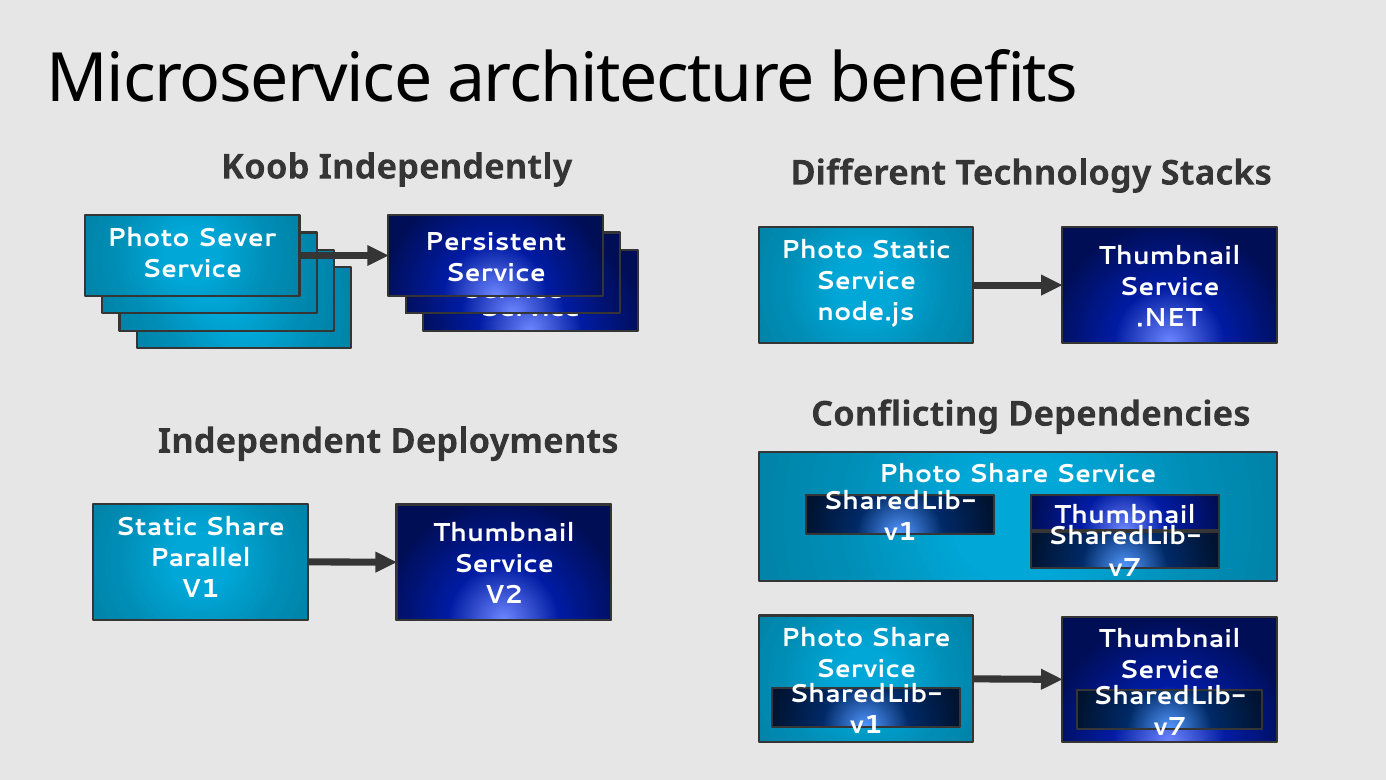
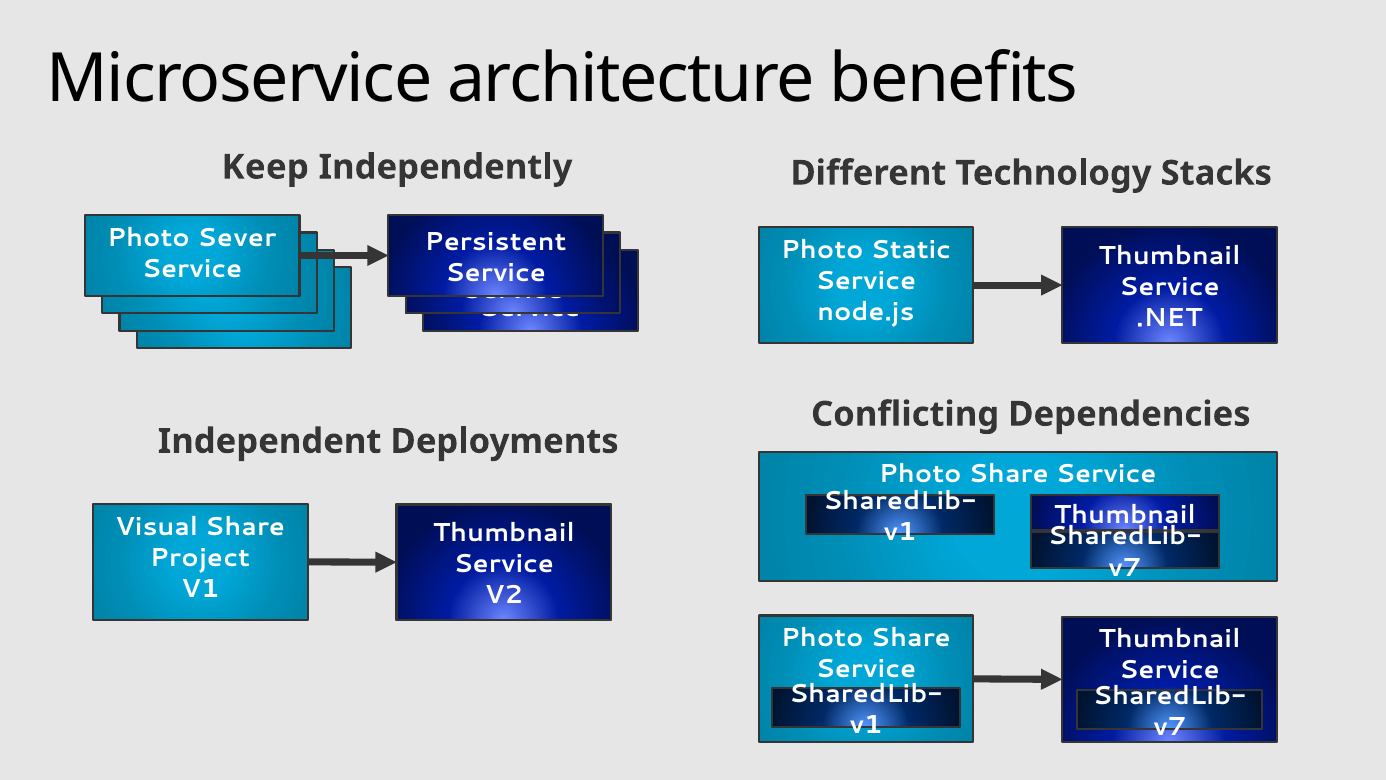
Koob: Koob -> Keep
Static at (156, 526): Static -> Visual
Parallel: Parallel -> Project
